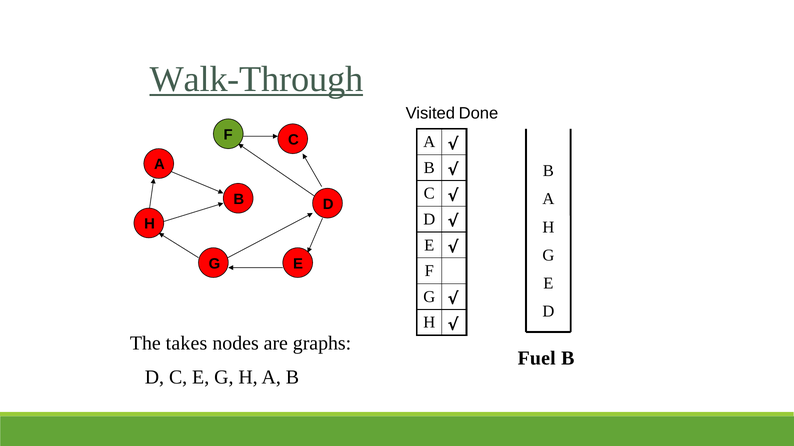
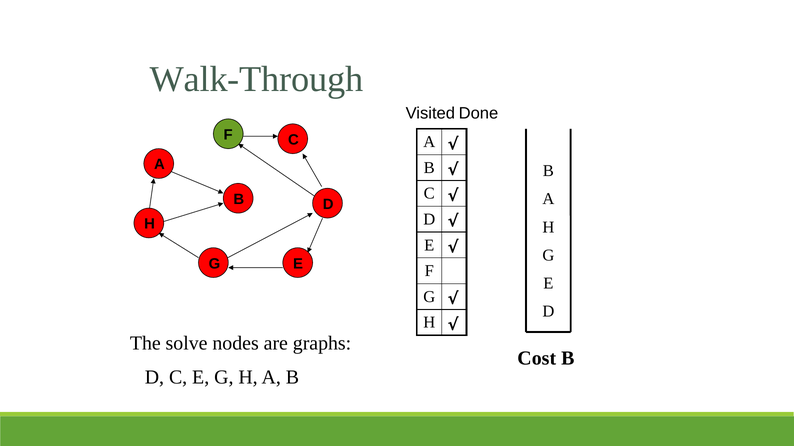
Walk-Through underline: present -> none
takes: takes -> solve
Fuel: Fuel -> Cost
